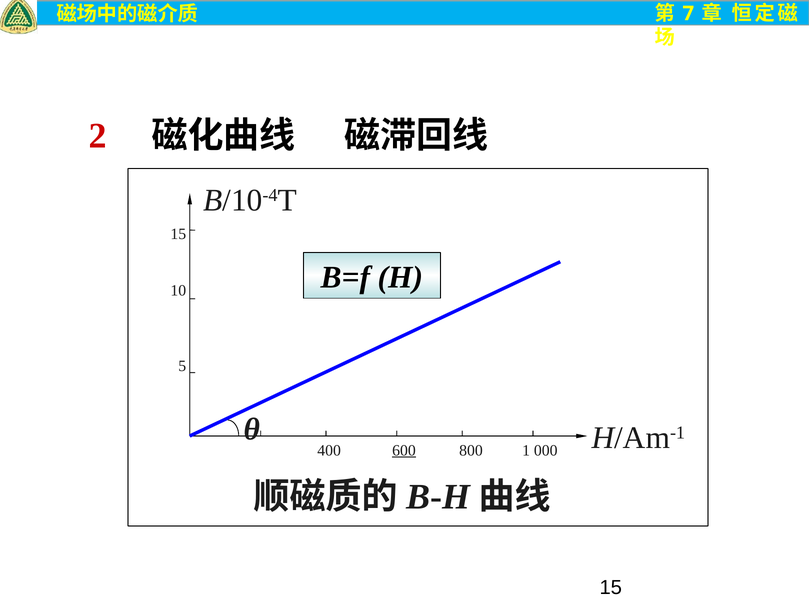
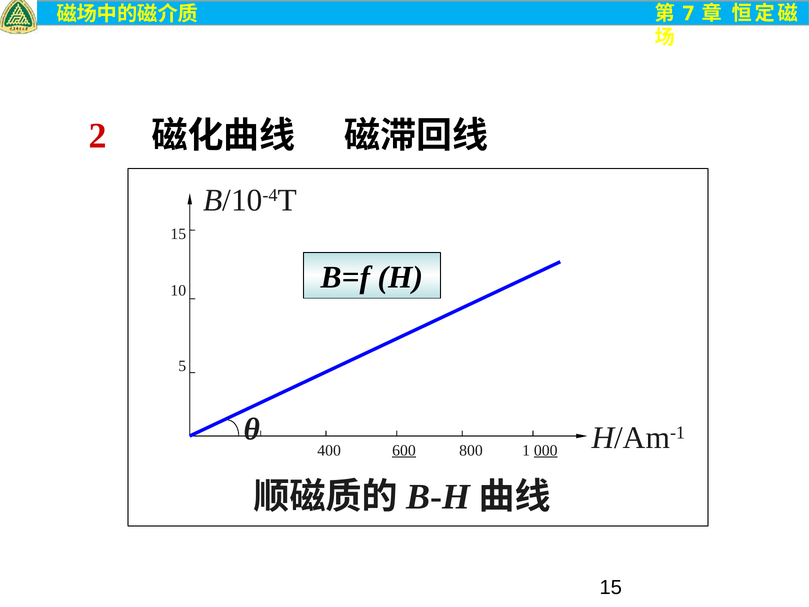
000 underline: none -> present
